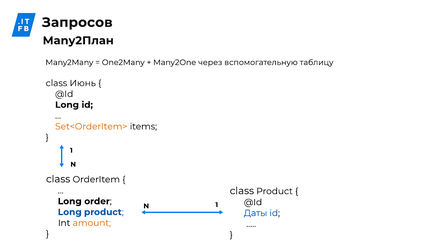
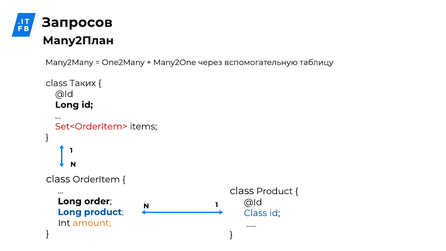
Июнь: Июнь -> Таких
Set<OrderItem> colour: orange -> red
Даты at (256, 213): Даты -> Class
